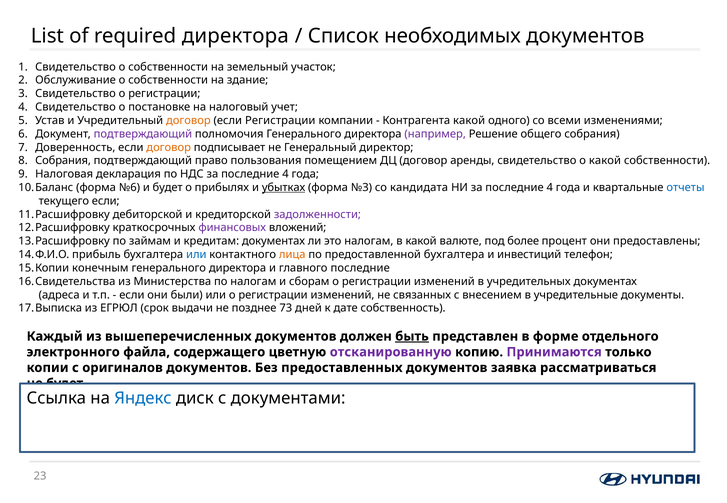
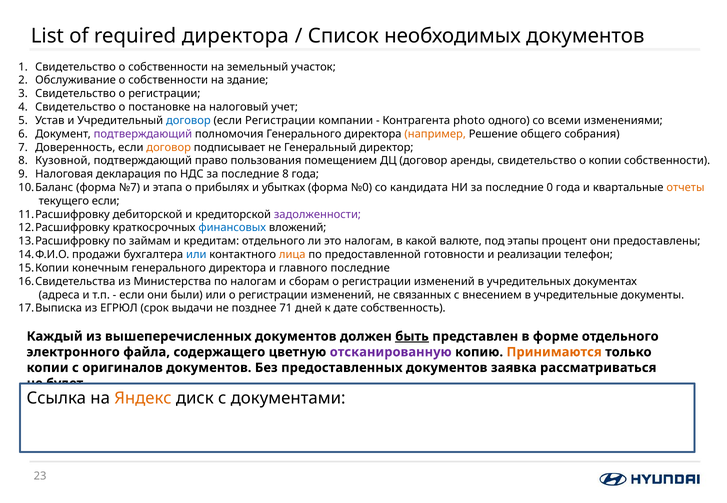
договор at (188, 121) colour: orange -> blue
Контрагента какой: какой -> photo
например colour: purple -> orange
Собрания at (63, 161): Собрания -> Кузовной
о какой: какой -> копии
НДС за последние 4: 4 -> 8
№6: №6 -> №7
и будет: будет -> этапа
убытках underline: present -> none
№3: №3 -> №0
НИ за последние 4: 4 -> 0
отчеты colour: blue -> orange
финансовых colour: purple -> blue
кредитам документах: документах -> отдельного
более: более -> этапы
прибыль: прибыль -> продажи
предоставленной бухгалтера: бухгалтера -> готовности
инвестиций: инвестиций -> реализации
73: 73 -> 71
Принимаются colour: purple -> orange
Яндекс colour: blue -> orange
